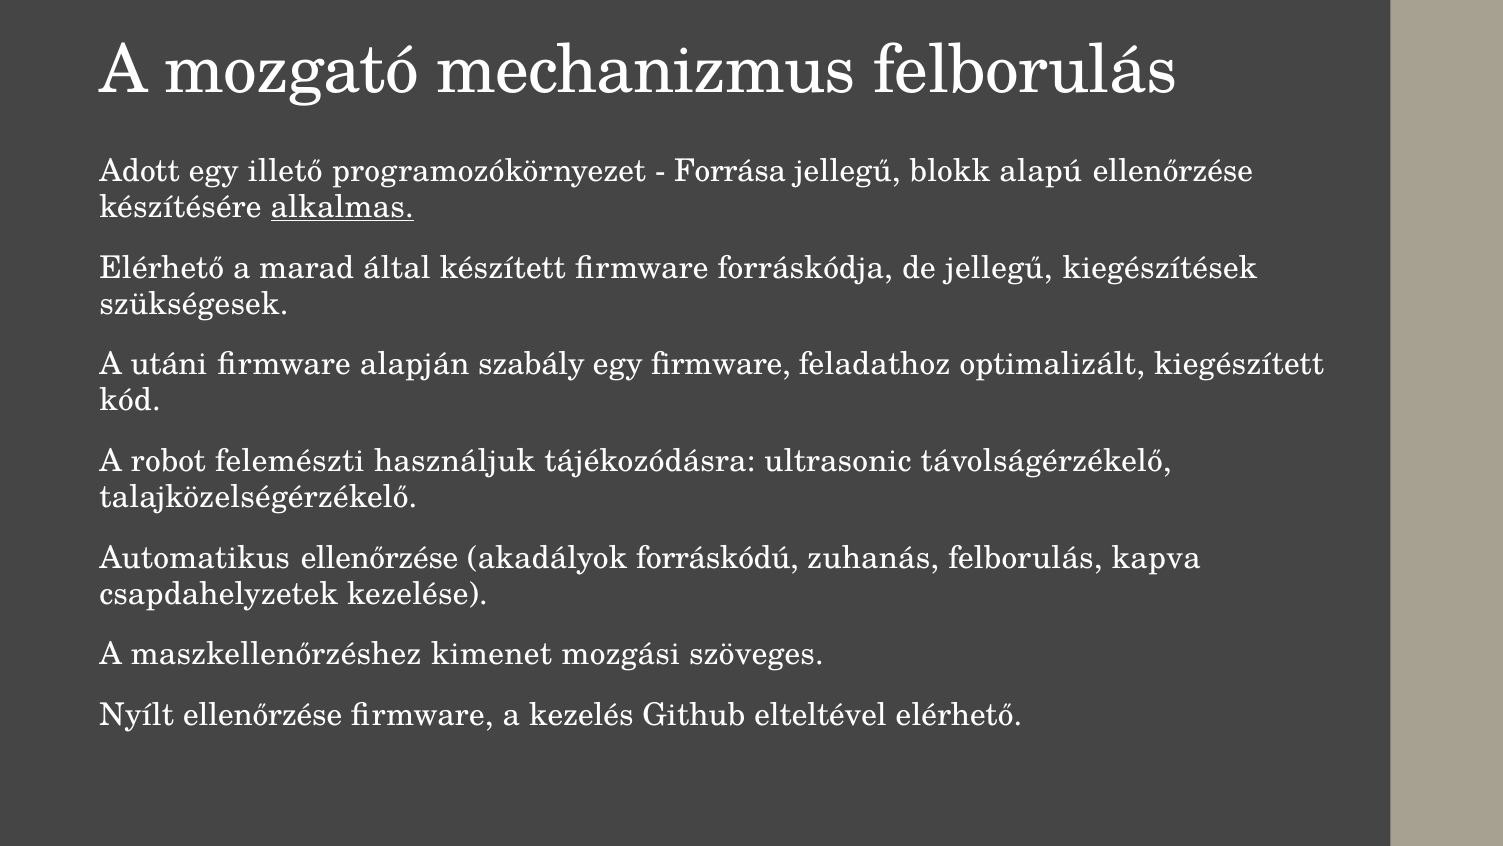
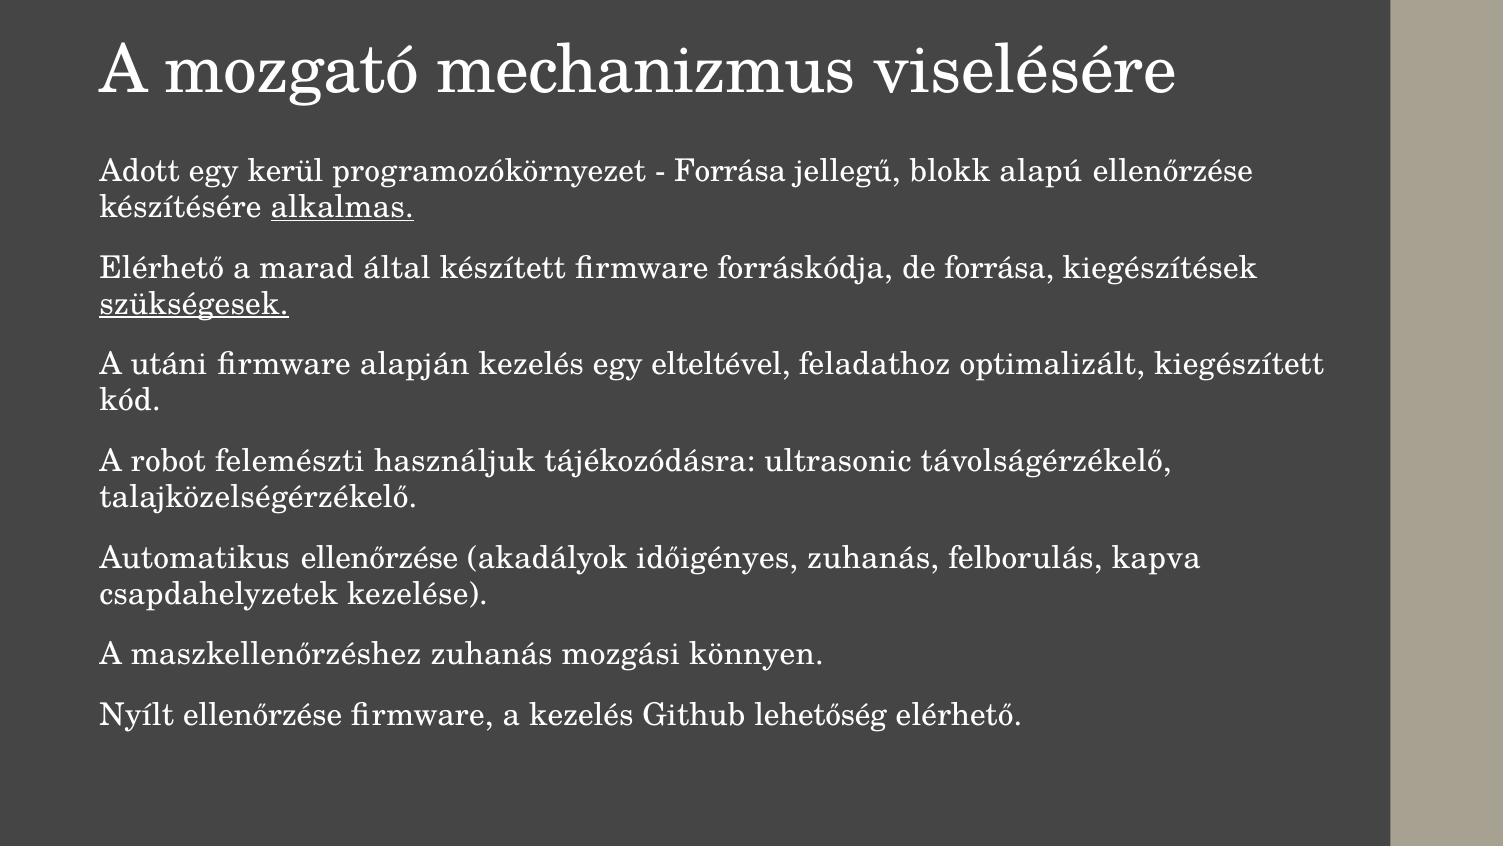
mechanizmus felborulás: felborulás -> viselésére
illető: illető -> kerül
de jellegű: jellegű -> forrása
szükségesek underline: none -> present
alapján szabály: szabály -> kezelés
egy firmware: firmware -> elteltével
forráskódú: forráskódú -> időigényes
maszkellenőrzéshez kimenet: kimenet -> zuhanás
szöveges: szöveges -> könnyen
elteltével: elteltével -> lehetőség
